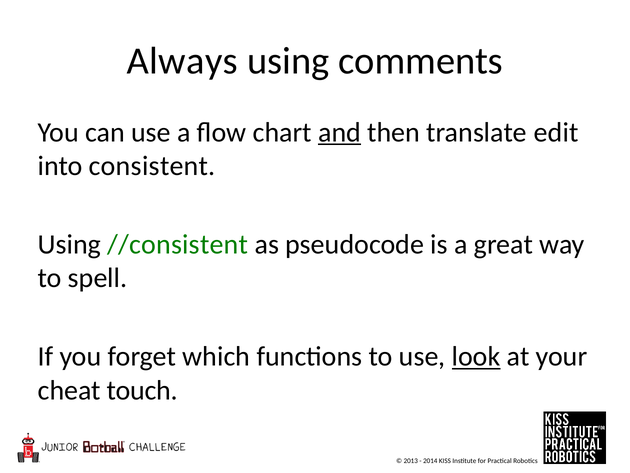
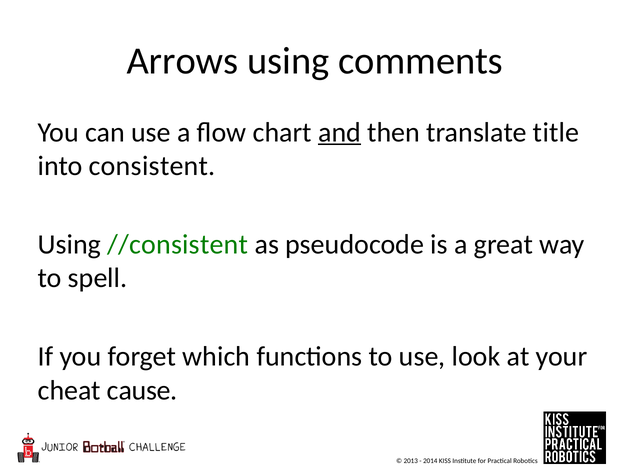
Always: Always -> Arrows
edit: edit -> title
look underline: present -> none
touch: touch -> cause
